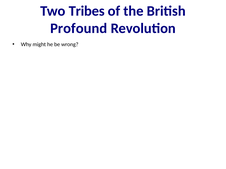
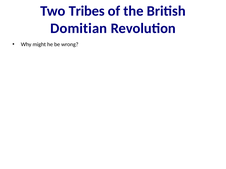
Profound: Profound -> Domitian
